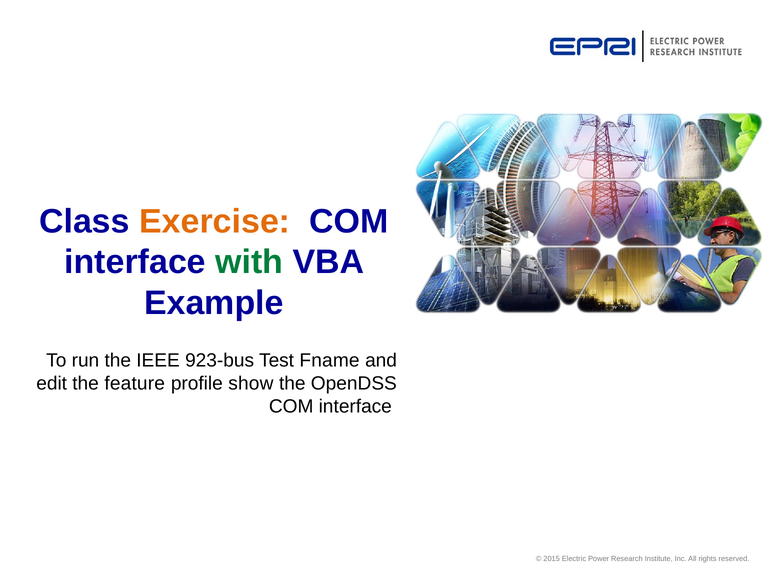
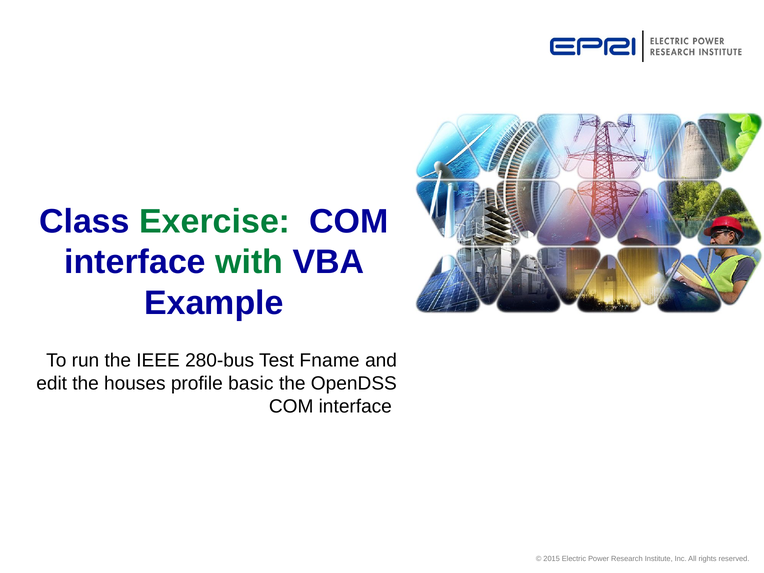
Exercise colour: orange -> green
923-bus: 923-bus -> 280-bus
feature: feature -> houses
show: show -> basic
